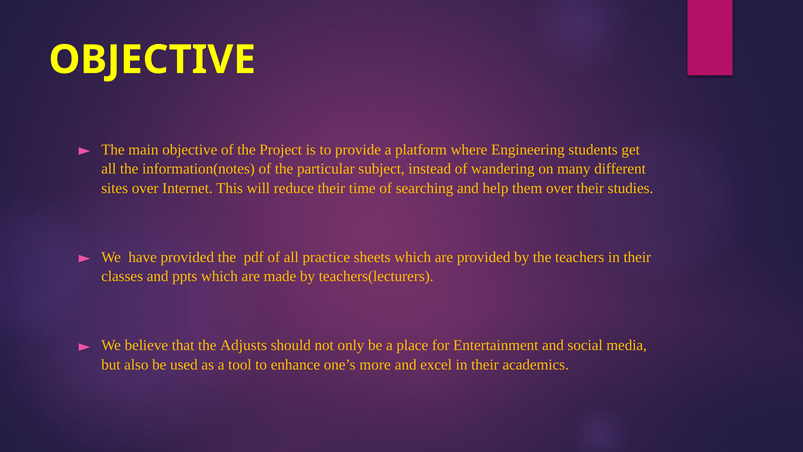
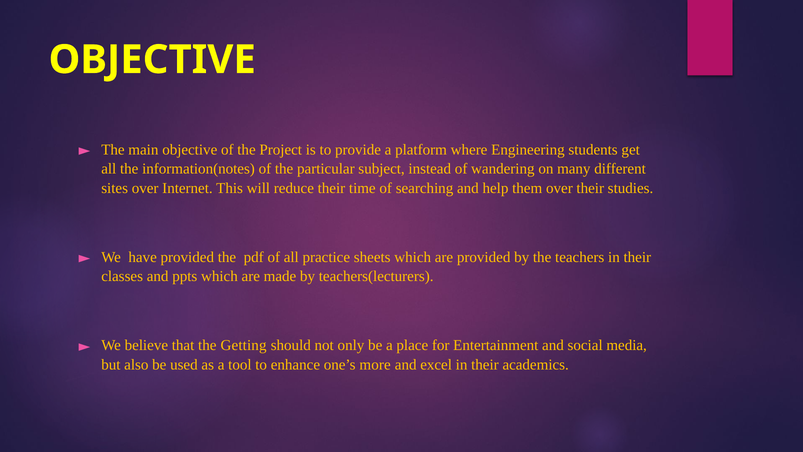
Adjusts: Adjusts -> Getting
